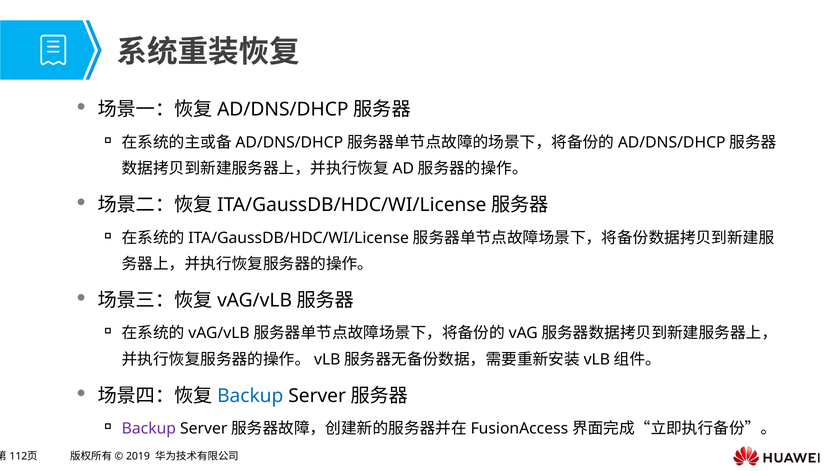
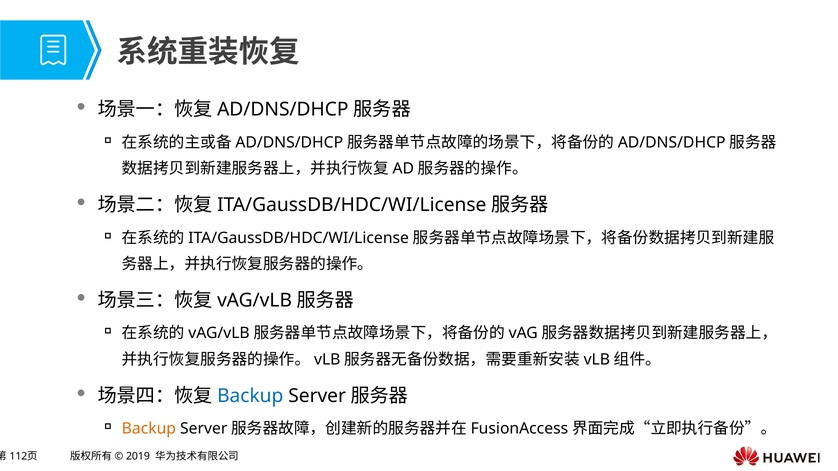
Backup at (149, 429) colour: purple -> orange
